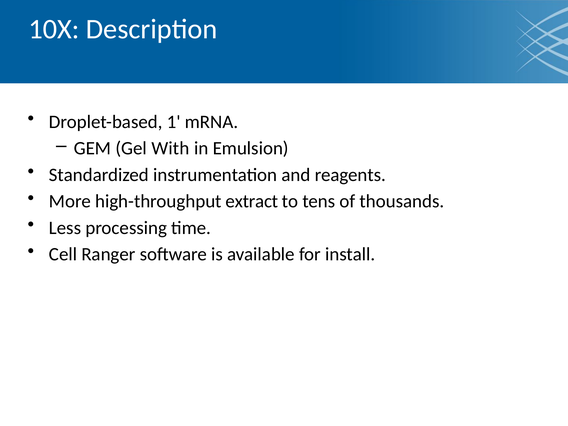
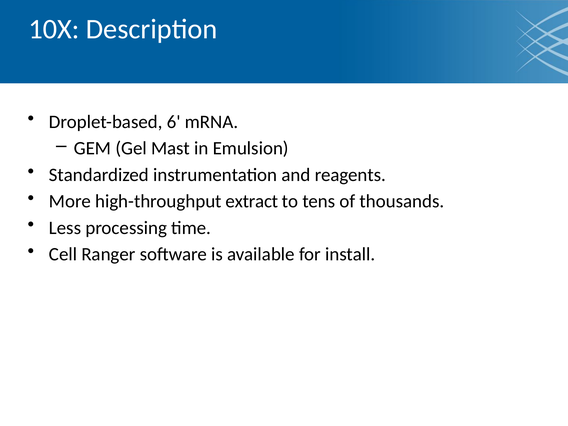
1: 1 -> 6
With: With -> Mast
